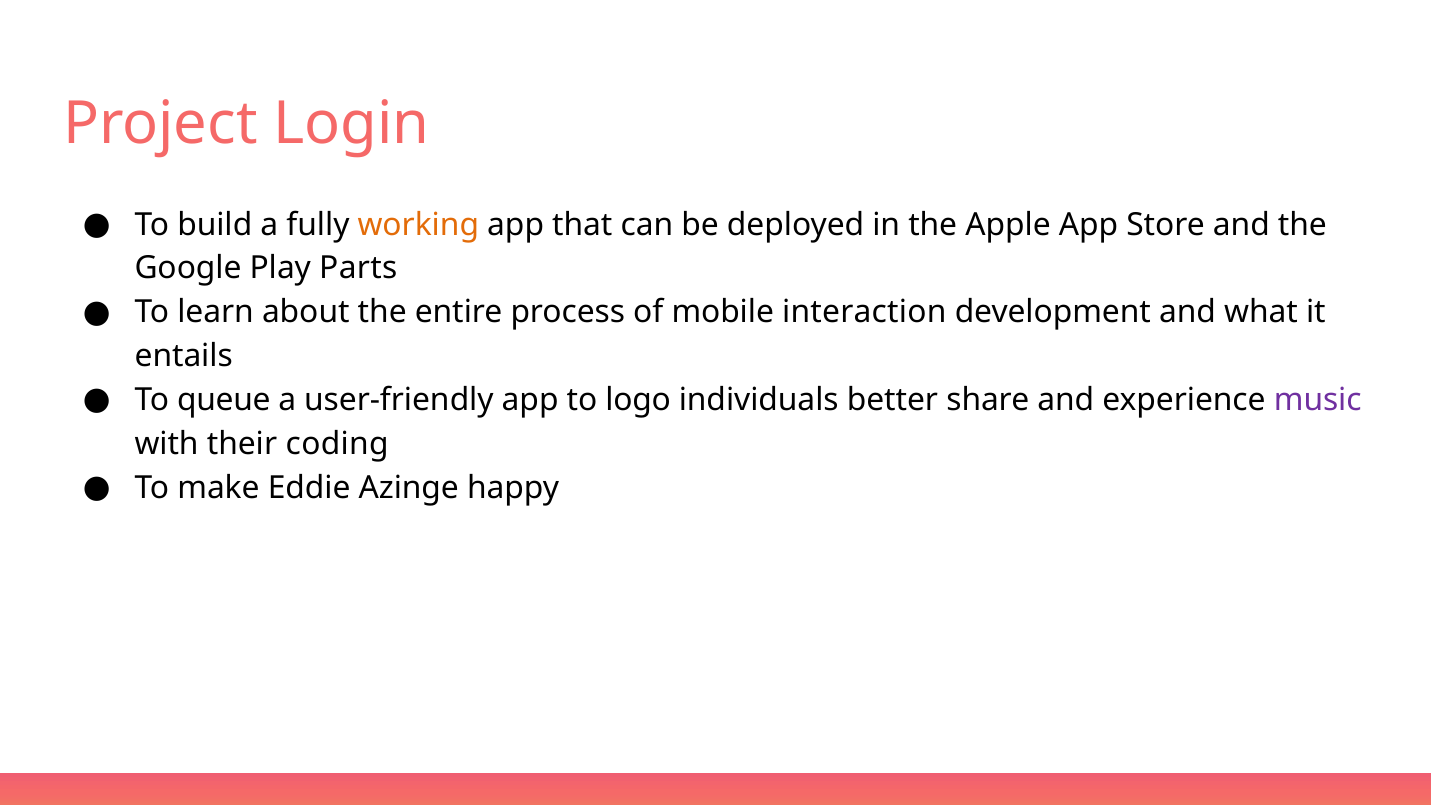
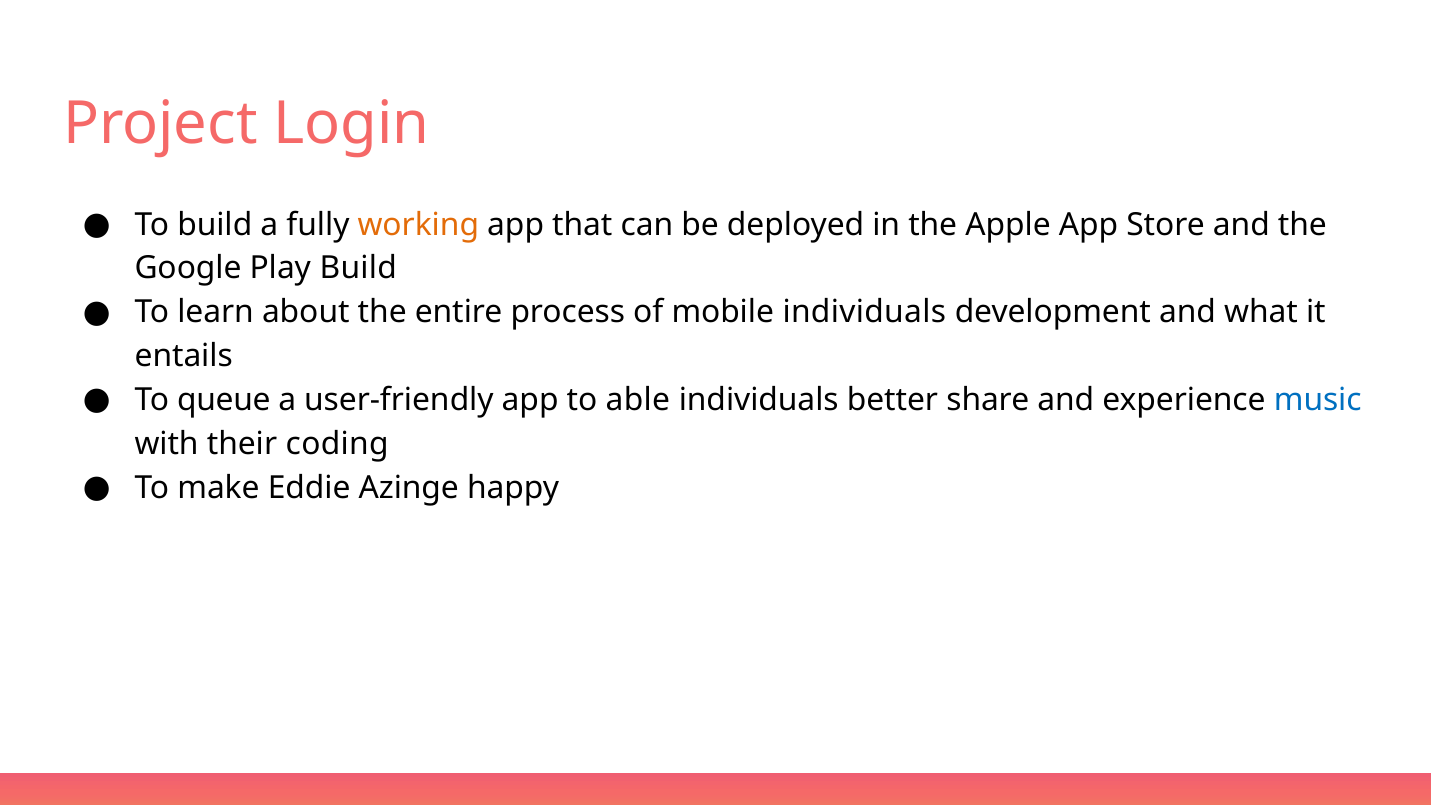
Play Parts: Parts -> Build
mobile interaction: interaction -> individuals
logo: logo -> able
music colour: purple -> blue
